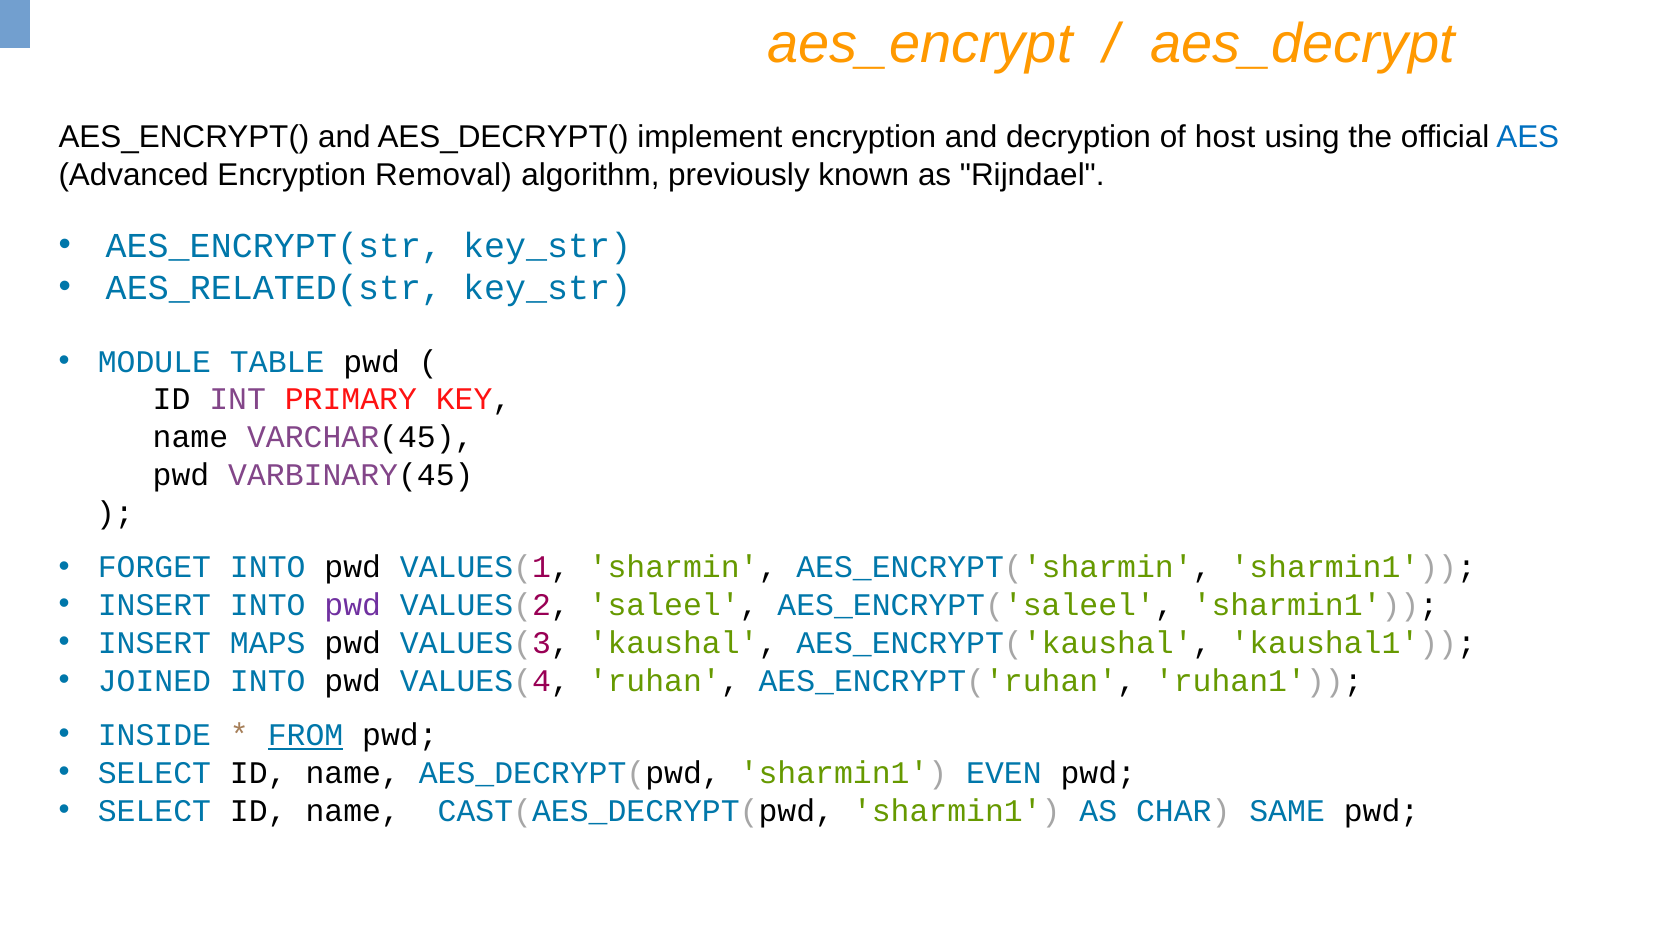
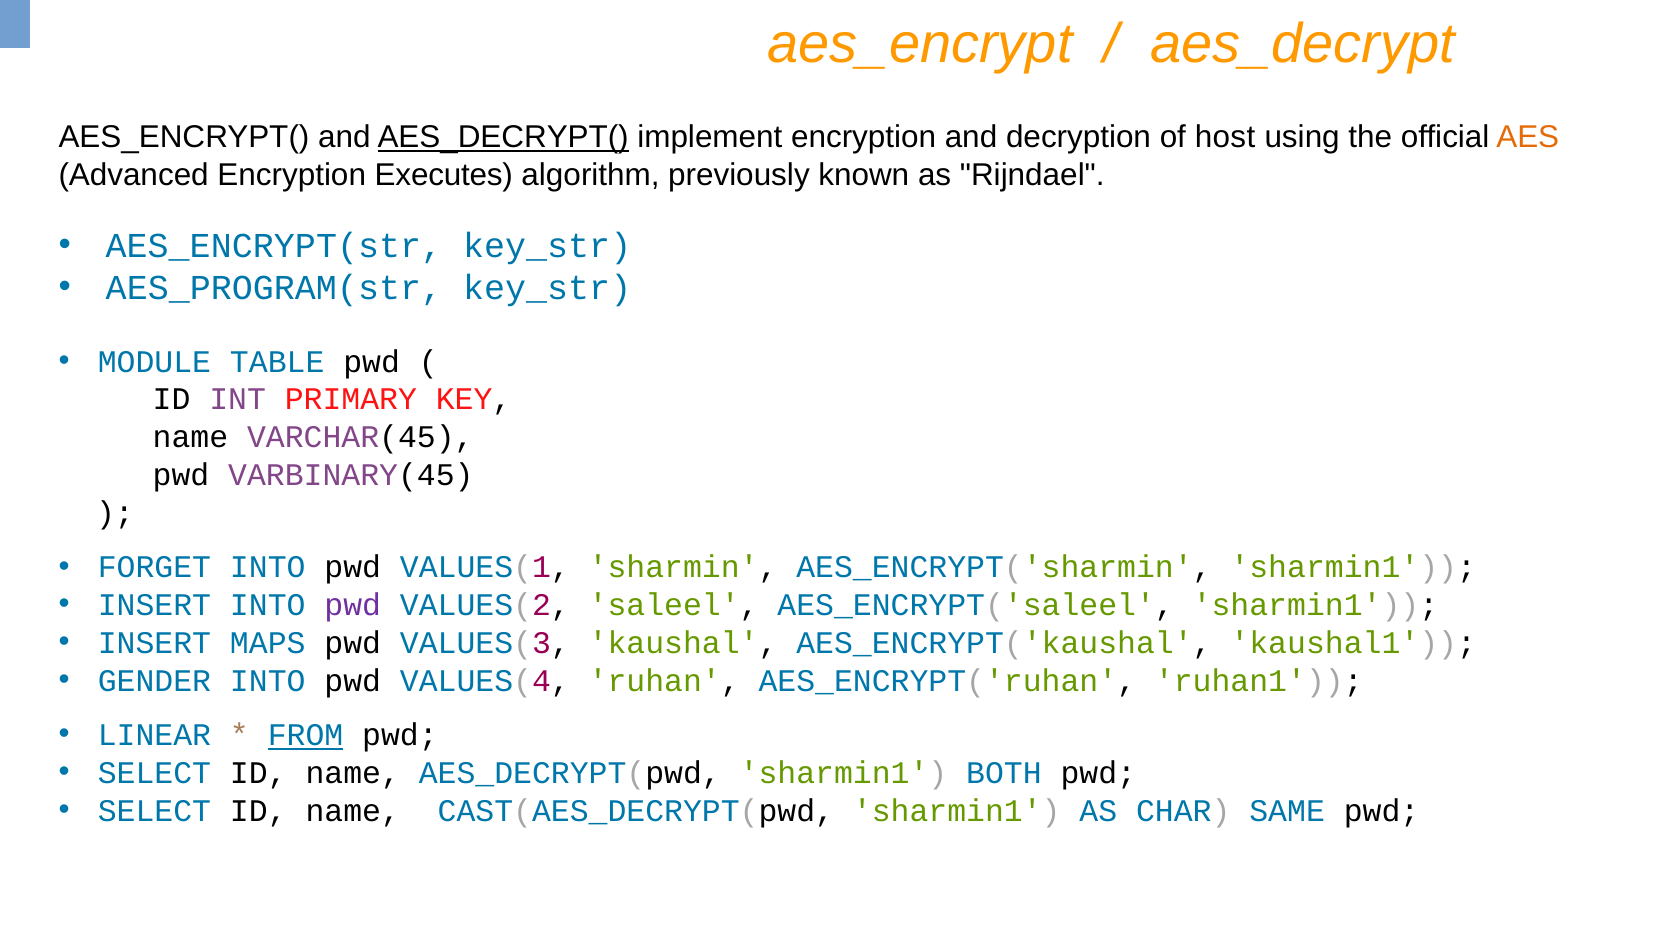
AES_DECRYPT( underline: none -> present
AES colour: blue -> orange
Removal: Removal -> Executes
AES_RELATED(str: AES_RELATED(str -> AES_PROGRAM(str
JOINED: JOINED -> GENDER
INSIDE: INSIDE -> LINEAR
EVEN: EVEN -> BOTH
